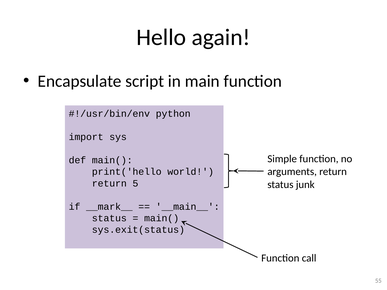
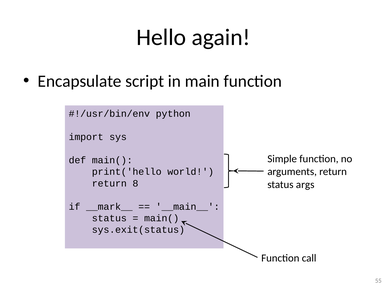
5: 5 -> 8
junk: junk -> args
